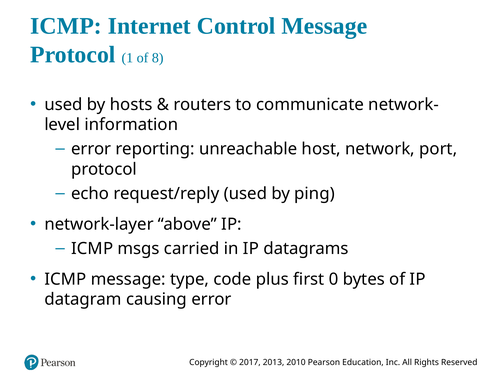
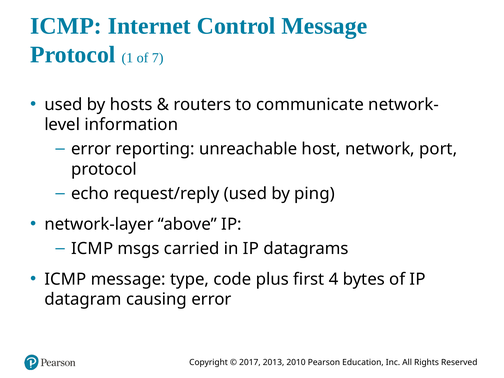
8: 8 -> 7
0: 0 -> 4
